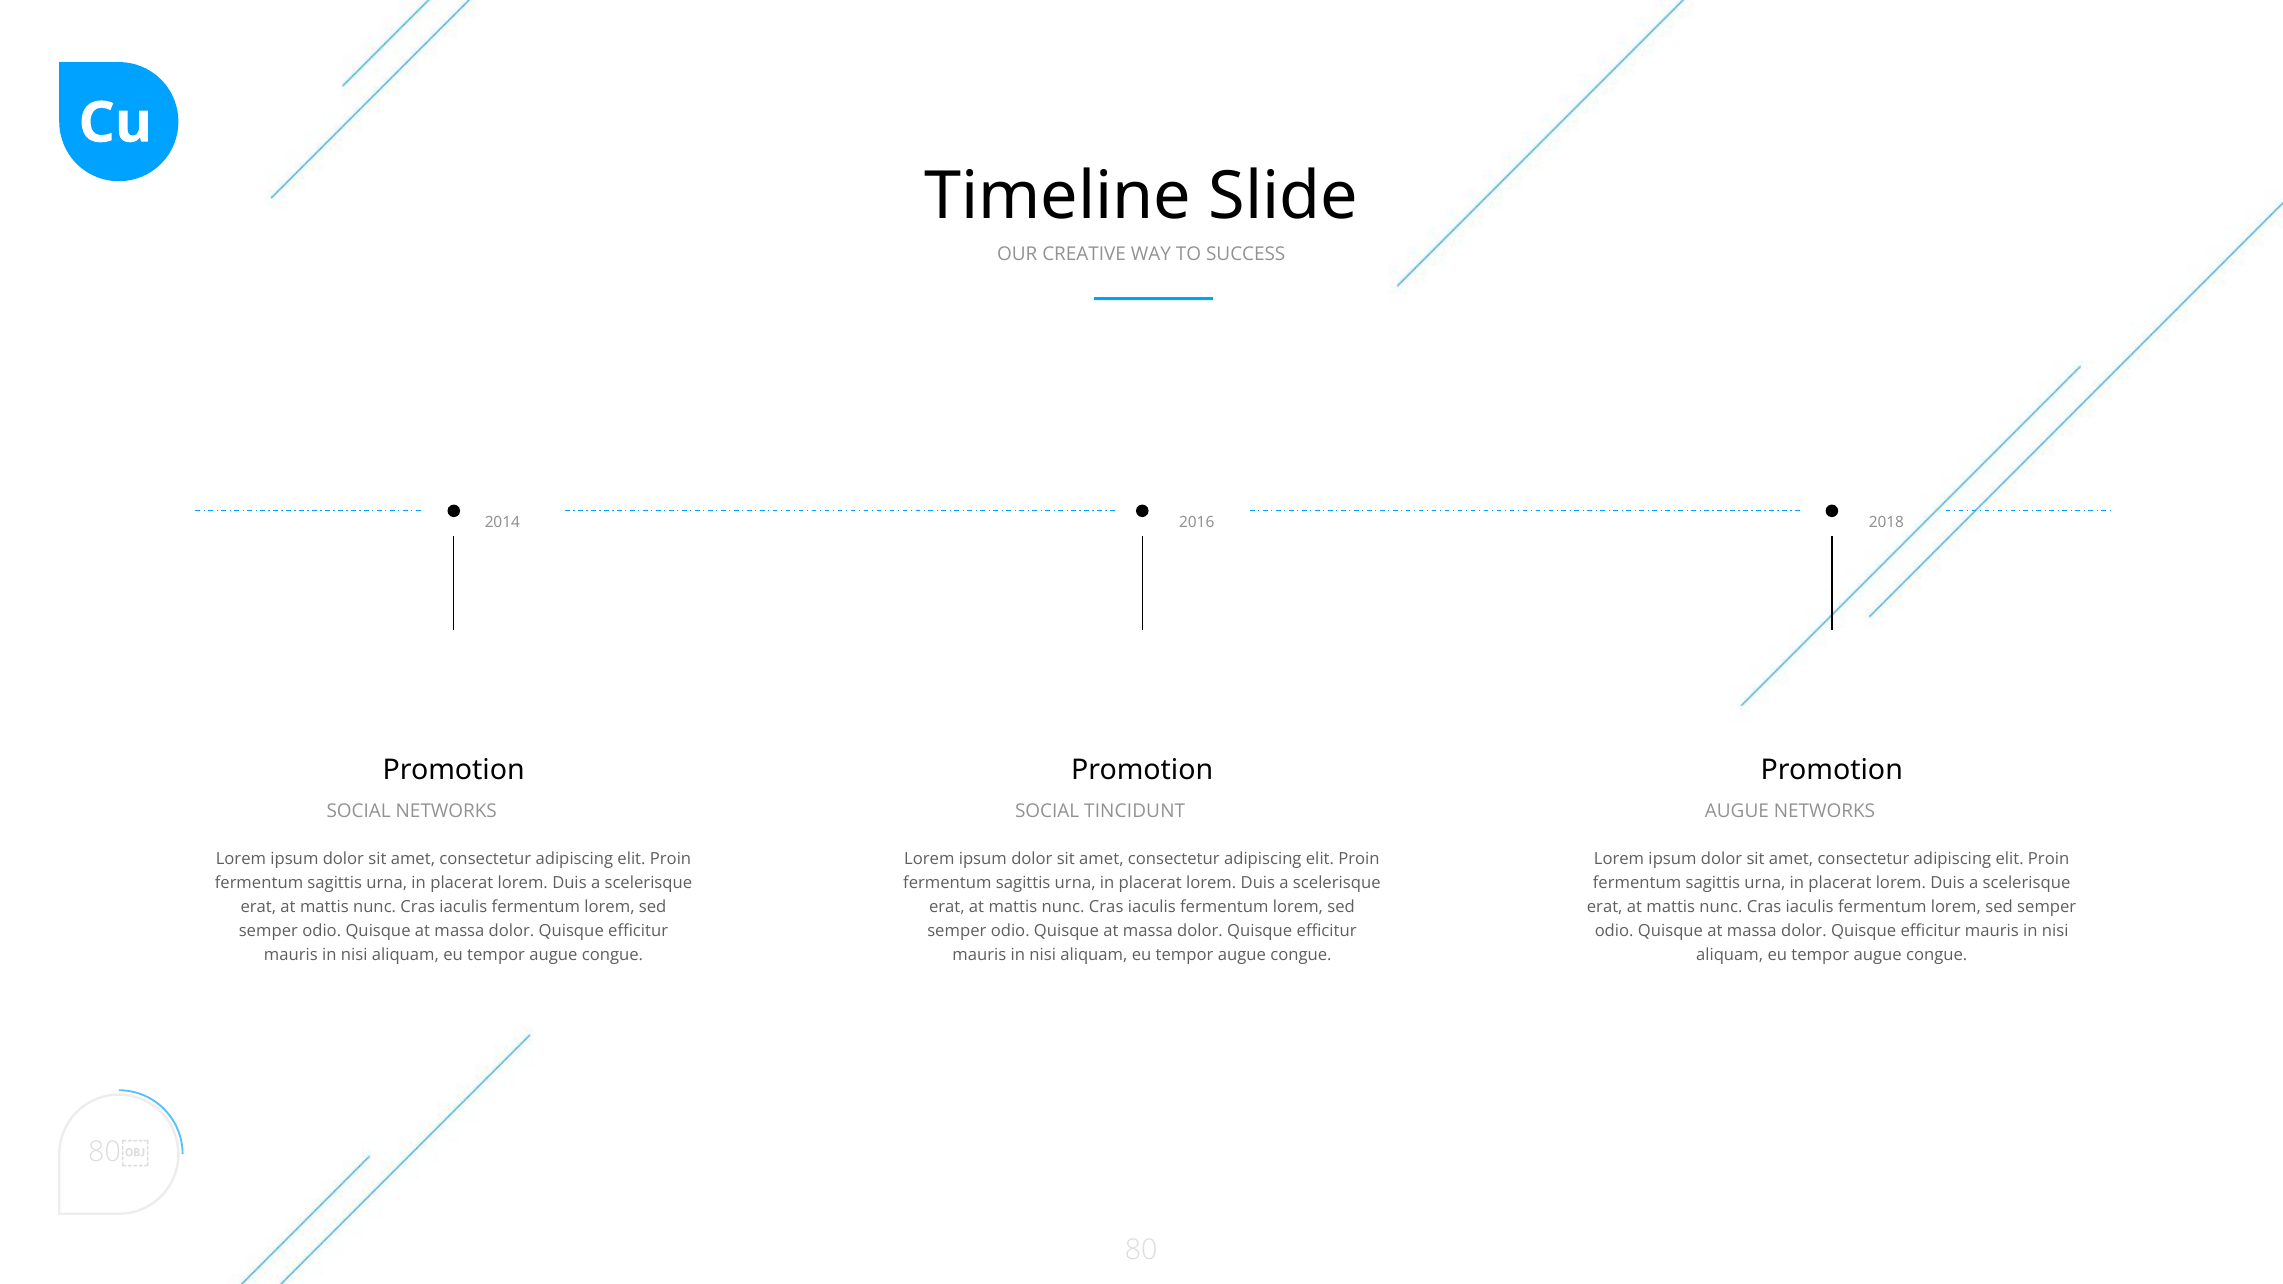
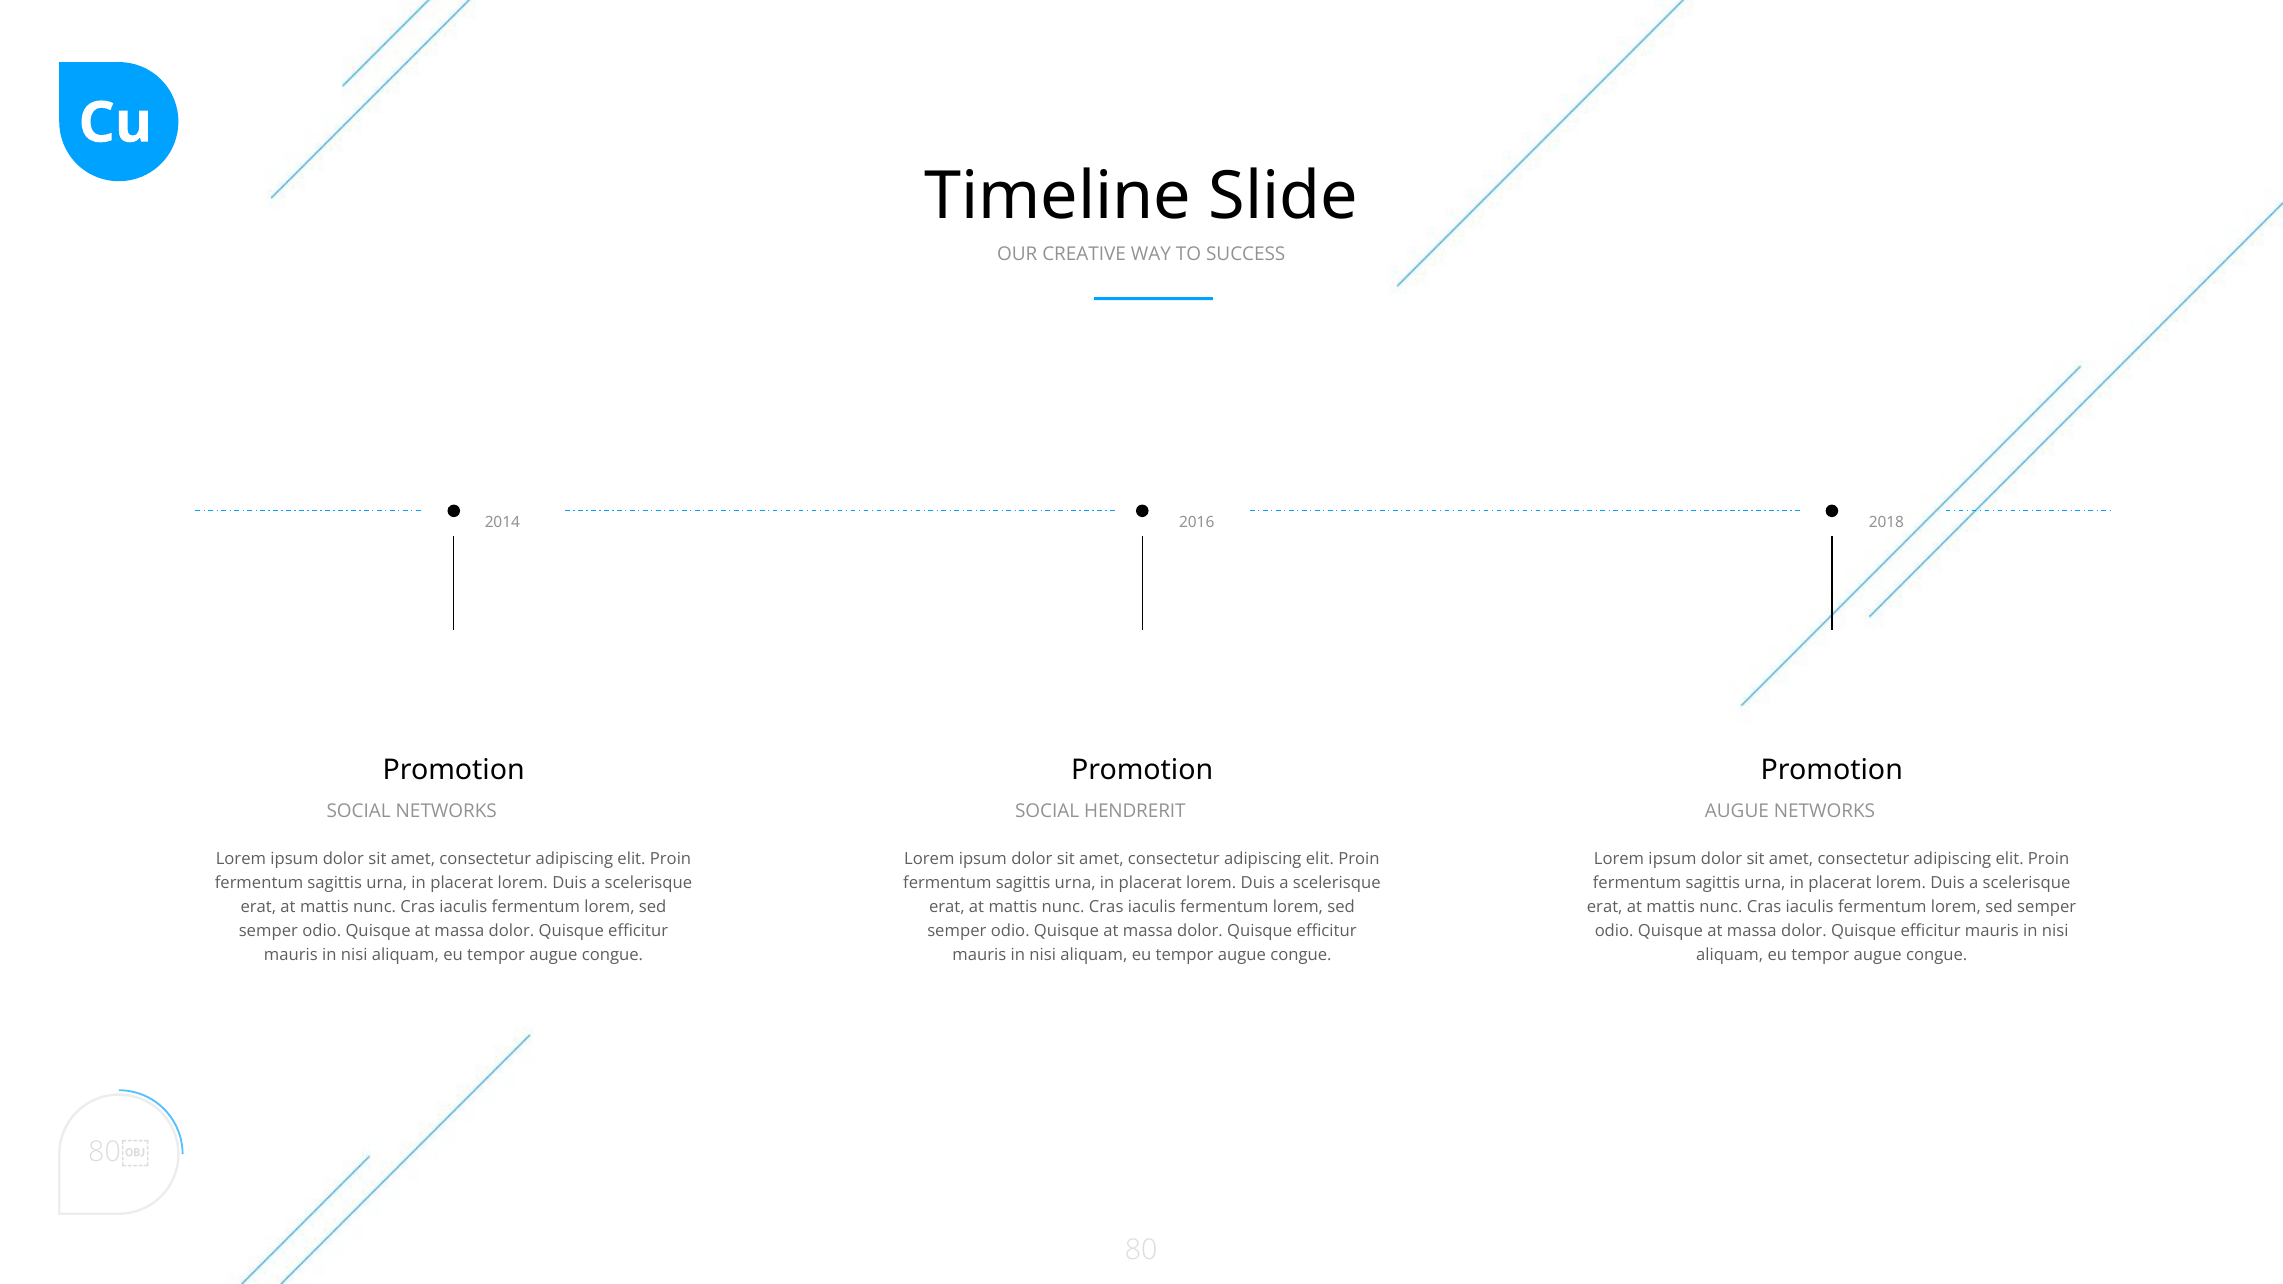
TINCIDUNT: TINCIDUNT -> HENDRERIT
